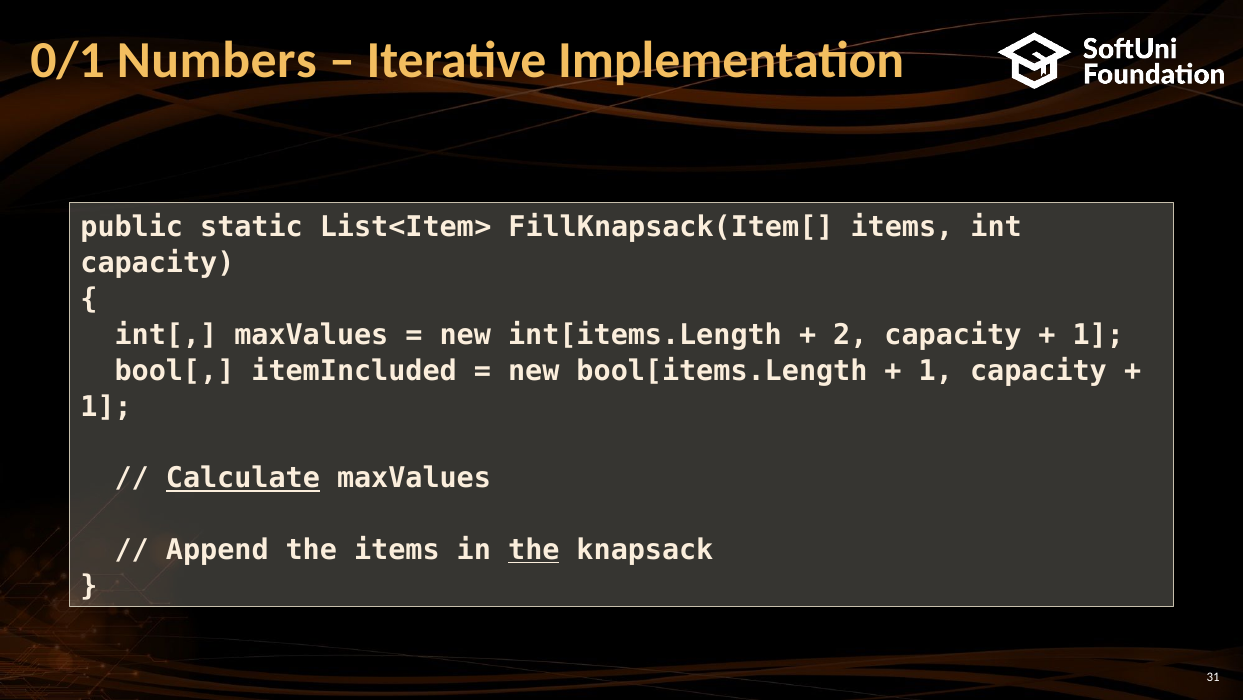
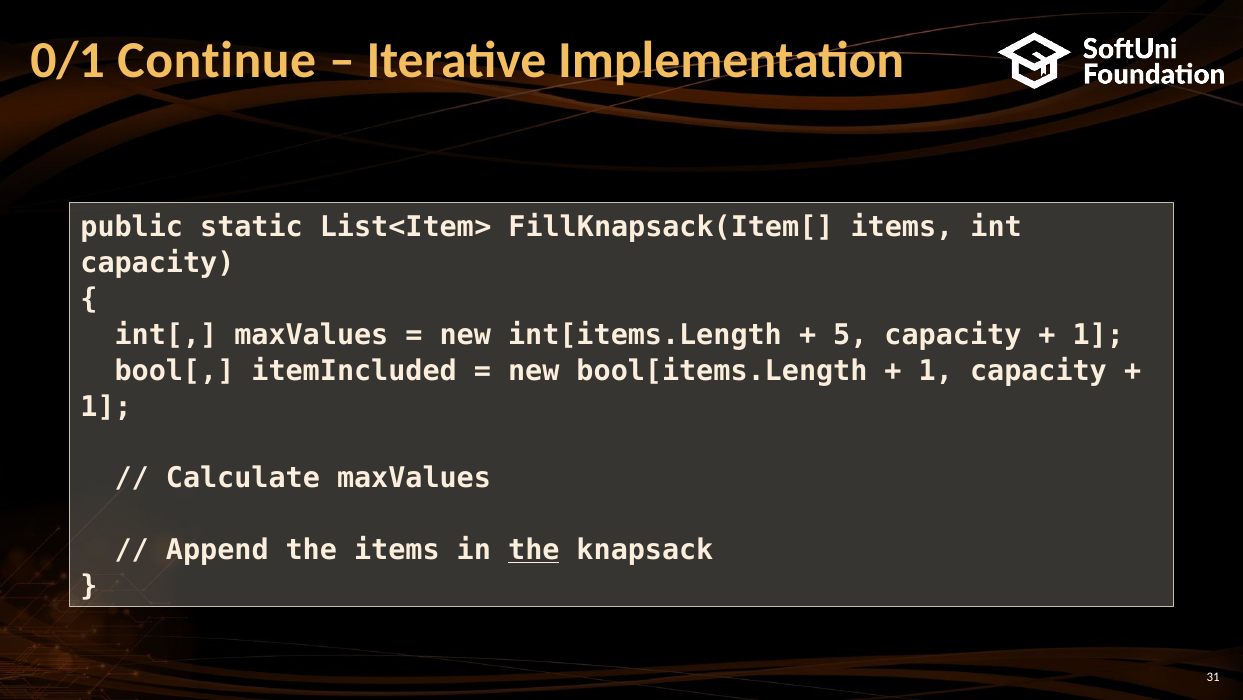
Numbers: Numbers -> Continue
2: 2 -> 5
Calculate underline: present -> none
